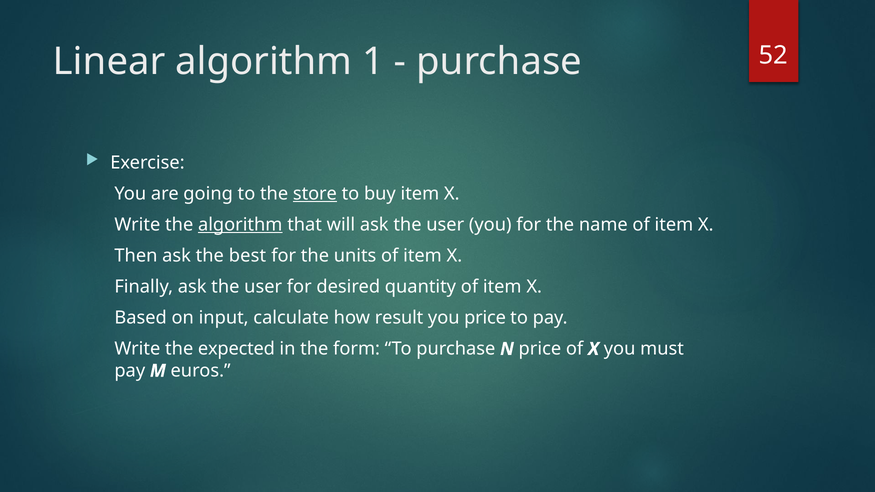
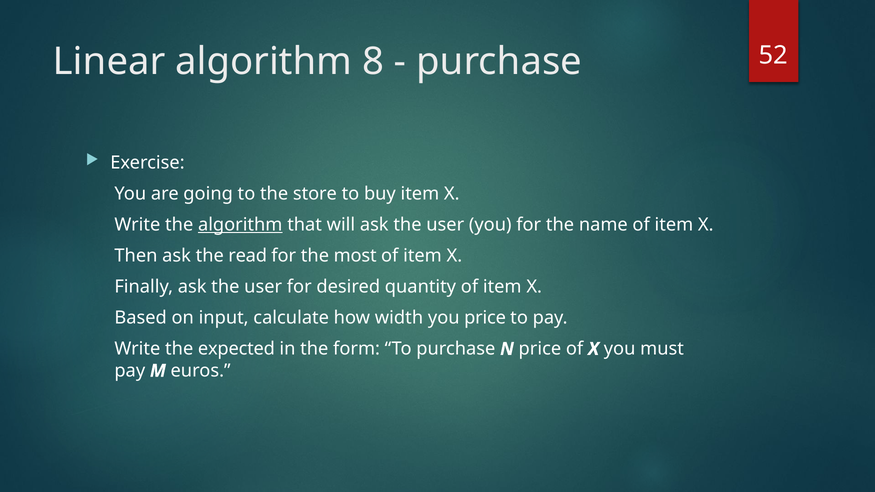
1: 1 -> 8
store underline: present -> none
best: best -> read
units: units -> most
result: result -> width
